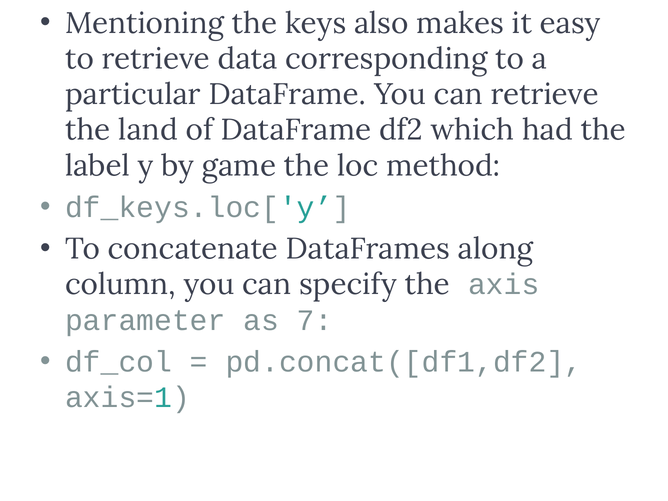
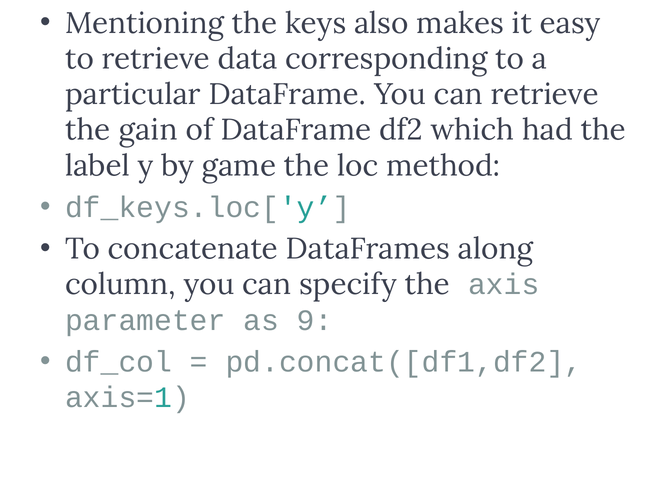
land: land -> gain
7: 7 -> 9
